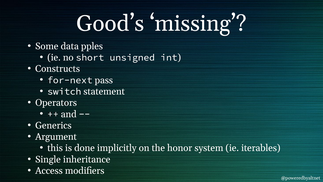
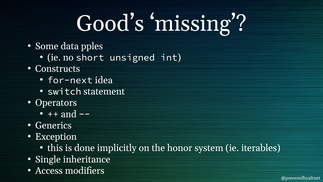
pass: pass -> idea
Argument: Argument -> Exception
